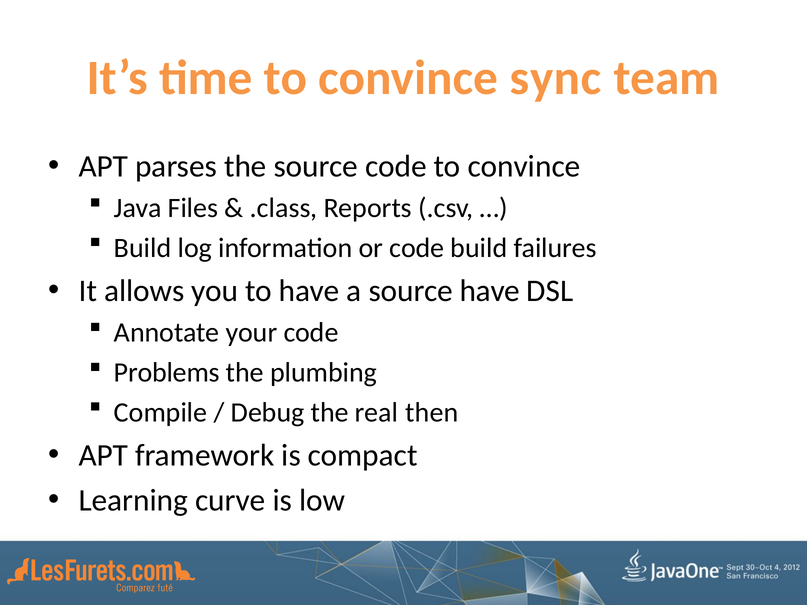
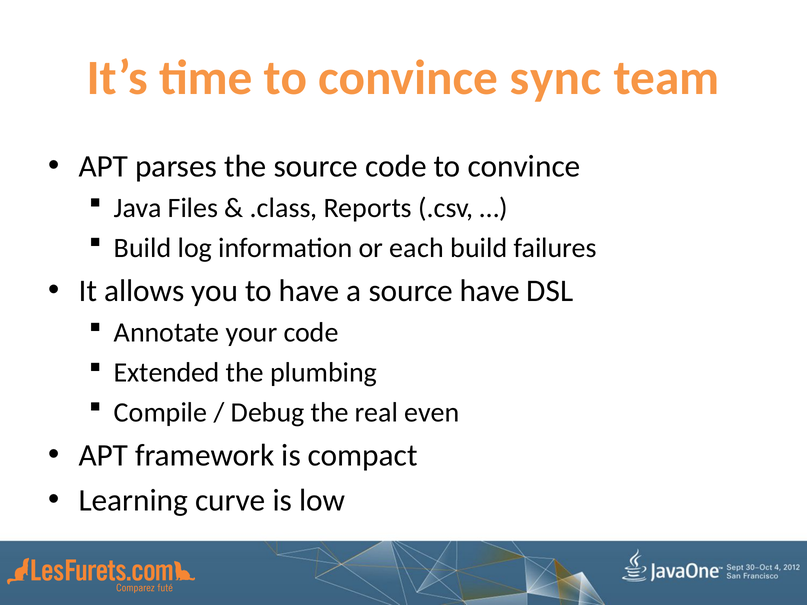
or code: code -> each
Problems: Problems -> Extended
then: then -> even
